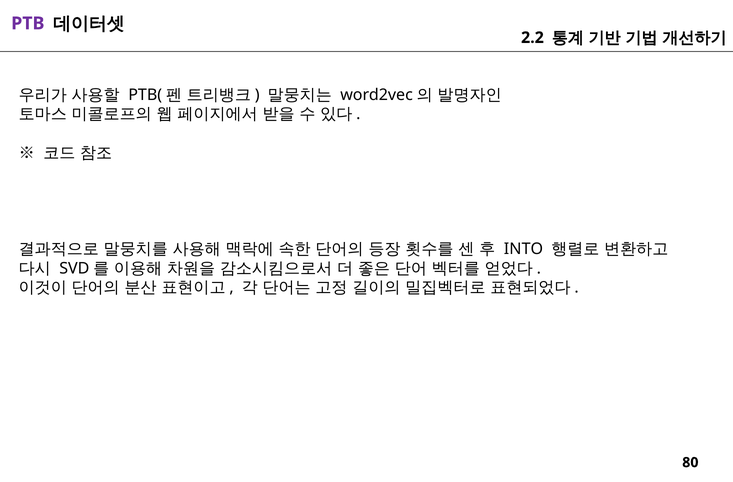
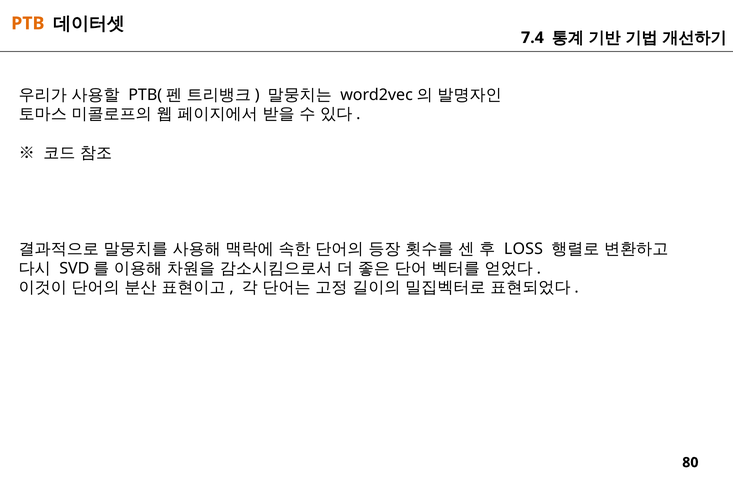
PTB colour: purple -> orange
2.2: 2.2 -> 7.4
INTO: INTO -> LOSS
